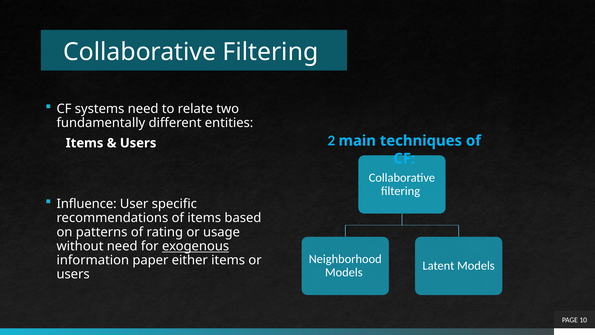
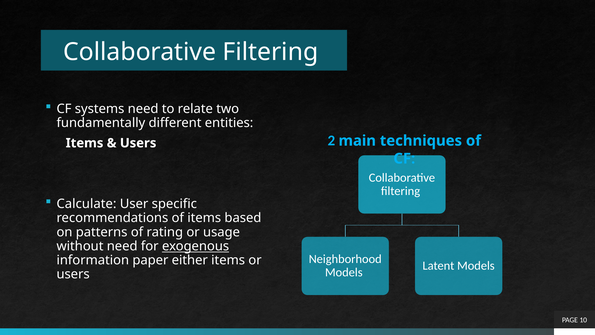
Influence: Influence -> Calculate
